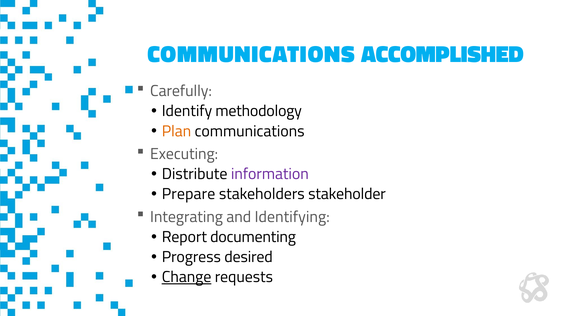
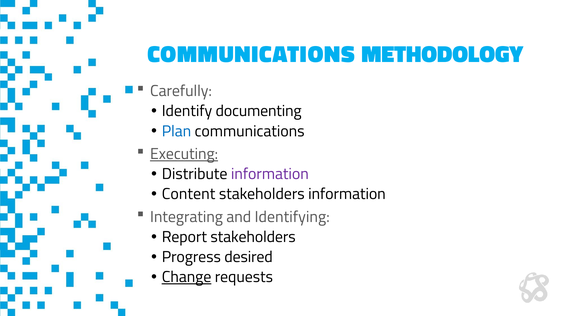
ACCOMPLISHED: ACCOMPLISHED -> METHODOLOGY
methodology: methodology -> documenting
Plan colour: orange -> blue
Executing underline: none -> present
Prepare: Prepare -> Content
stakeholders stakeholder: stakeholder -> information
Report documenting: documenting -> stakeholders
